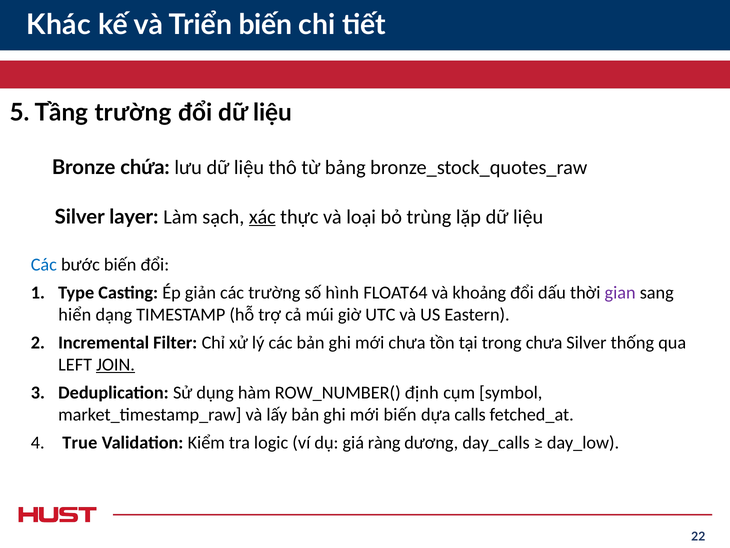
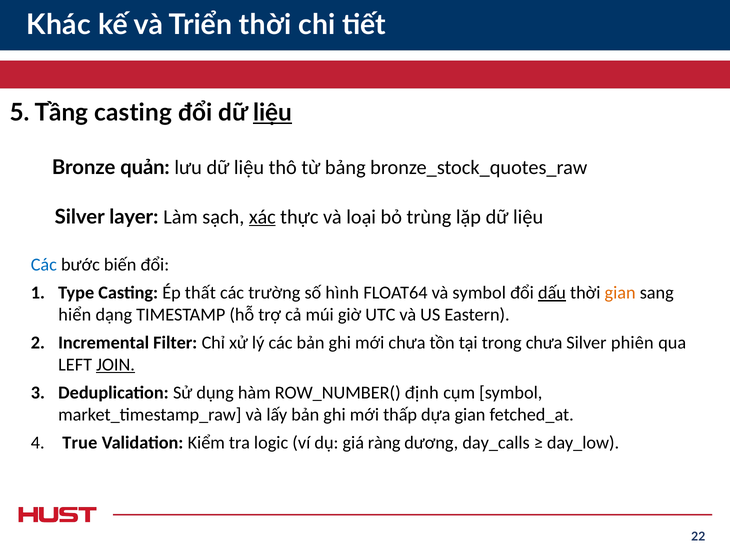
Triển biến: biến -> thời
Tầng trường: trường -> casting
liệu at (273, 113) underline: none -> present
chứa: chứa -> quản
giản: giản -> thất
và khoảng: khoảng -> symbol
dấu underline: none -> present
gian at (620, 293) colour: purple -> orange
thống: thống -> phiên
mới biến: biến -> thấp
dựa calls: calls -> gian
